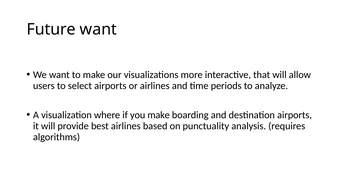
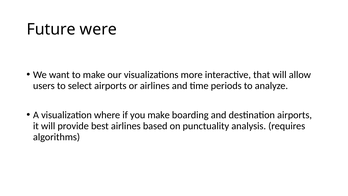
Future want: want -> were
